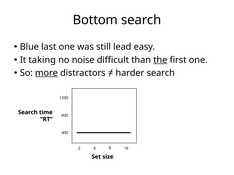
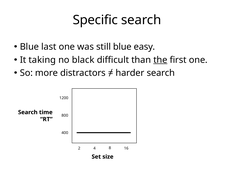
Bottom: Bottom -> Specific
still lead: lead -> blue
noise: noise -> black
more underline: present -> none
